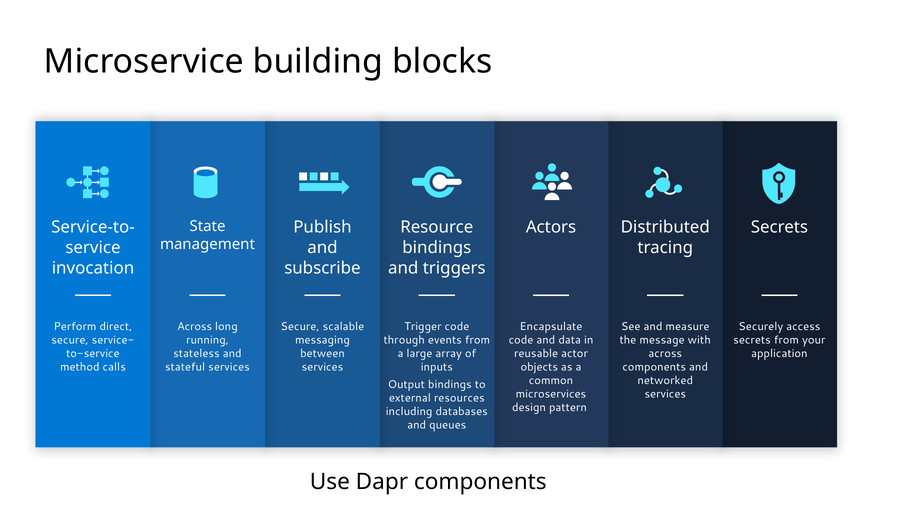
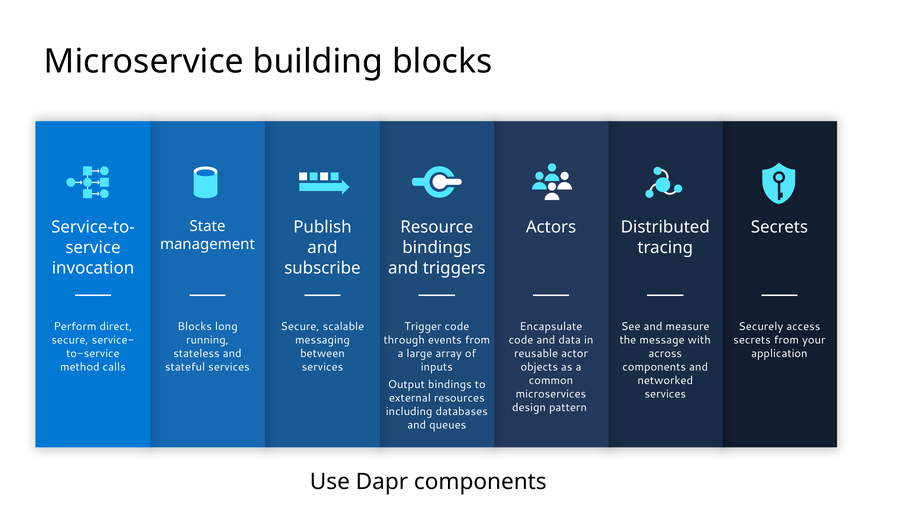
Across at (195, 326): Across -> Blocks
